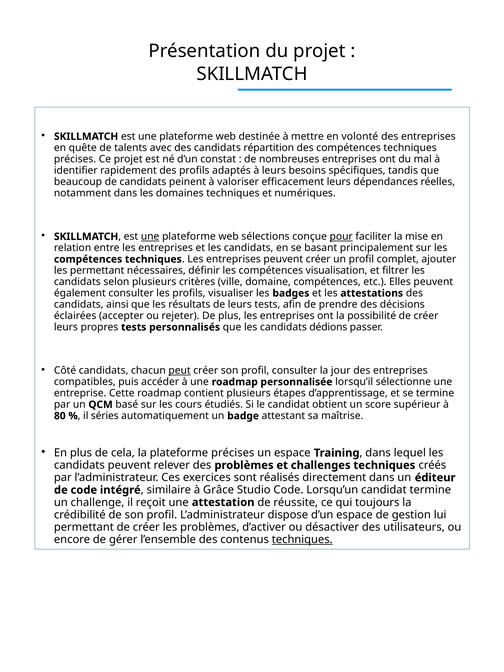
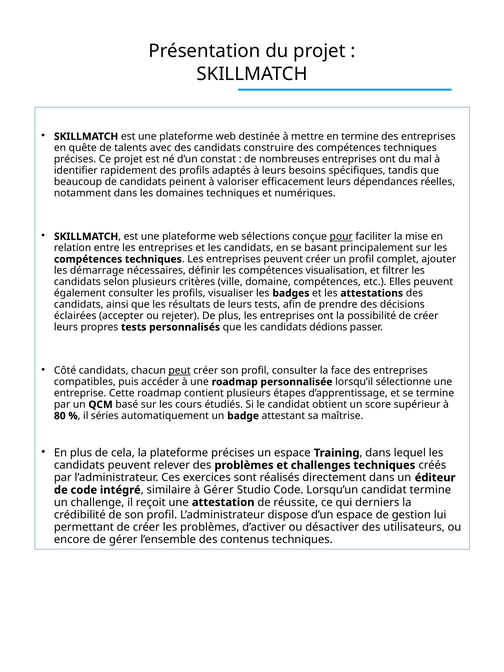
en volonté: volonté -> termine
répartition: répartition -> construire
une at (150, 237) underline: present -> none
les permettant: permettant -> démarrage
jour: jour -> face
à Grâce: Grâce -> Gérer
toujours: toujours -> derniers
techniques at (302, 539) underline: present -> none
